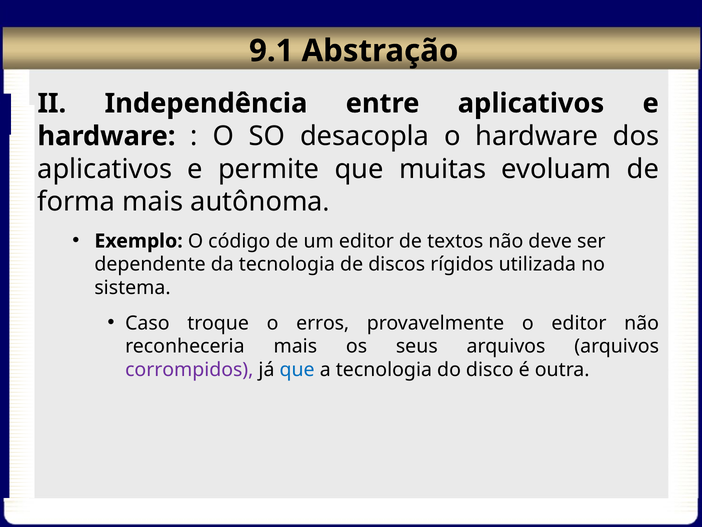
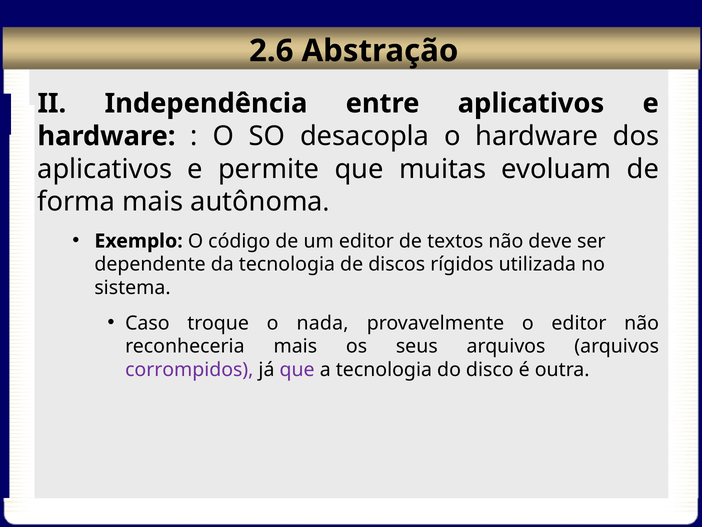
9.1: 9.1 -> 2.6
erros: erros -> nada
que at (297, 370) colour: blue -> purple
